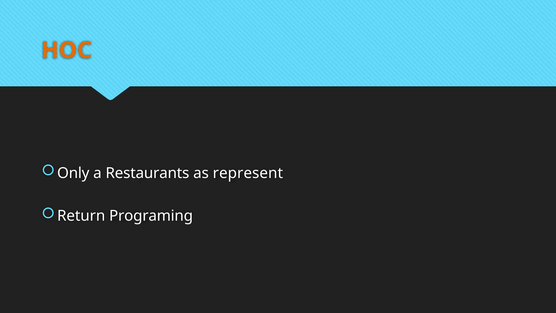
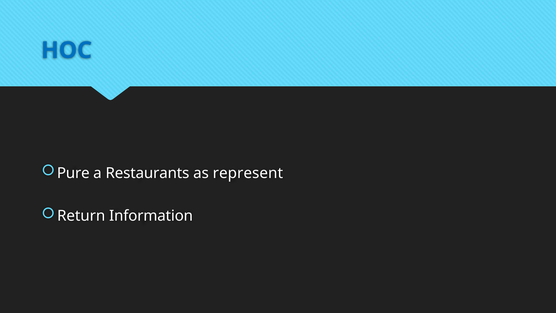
HOC colour: orange -> blue
Only: Only -> Pure
Programing: Programing -> Information
